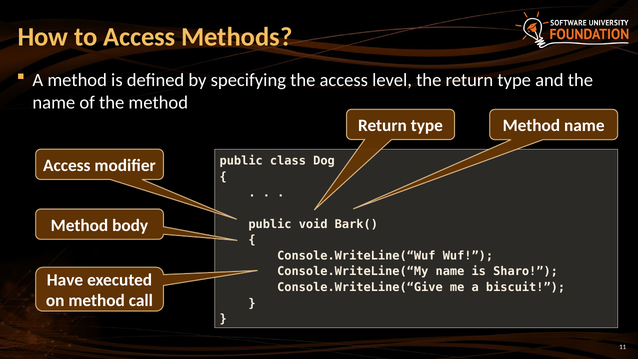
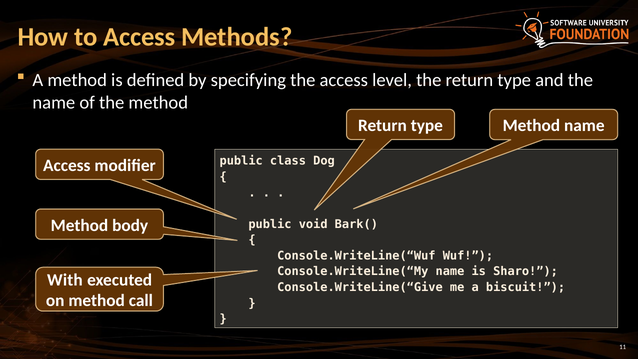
Have: Have -> With
